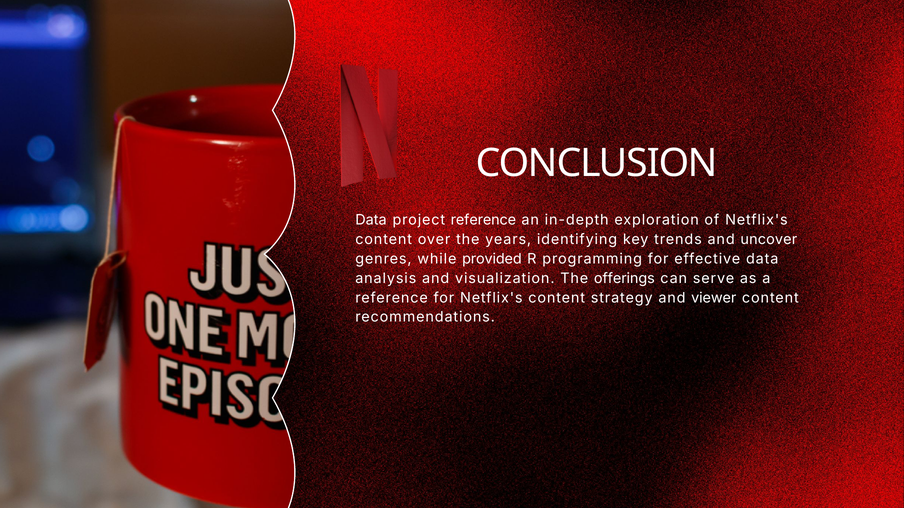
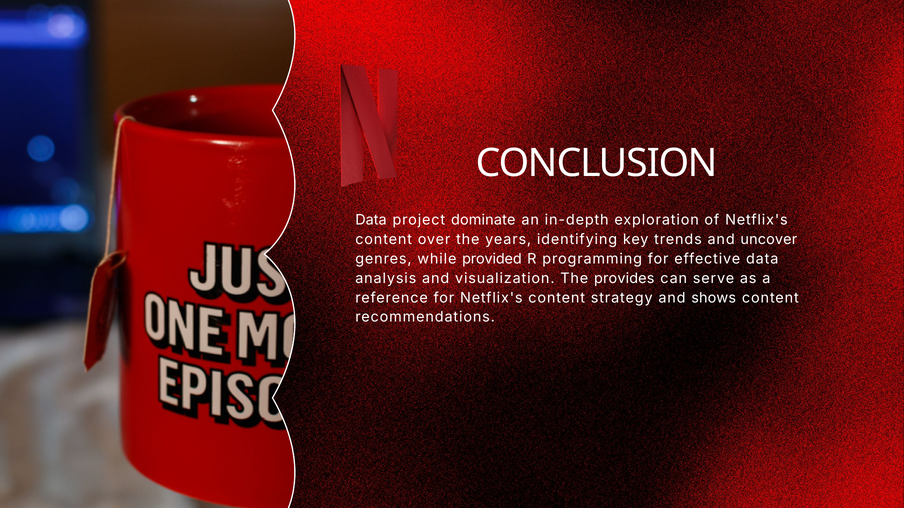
project reference: reference -> dominate
offerings: offerings -> provides
viewer: viewer -> shows
